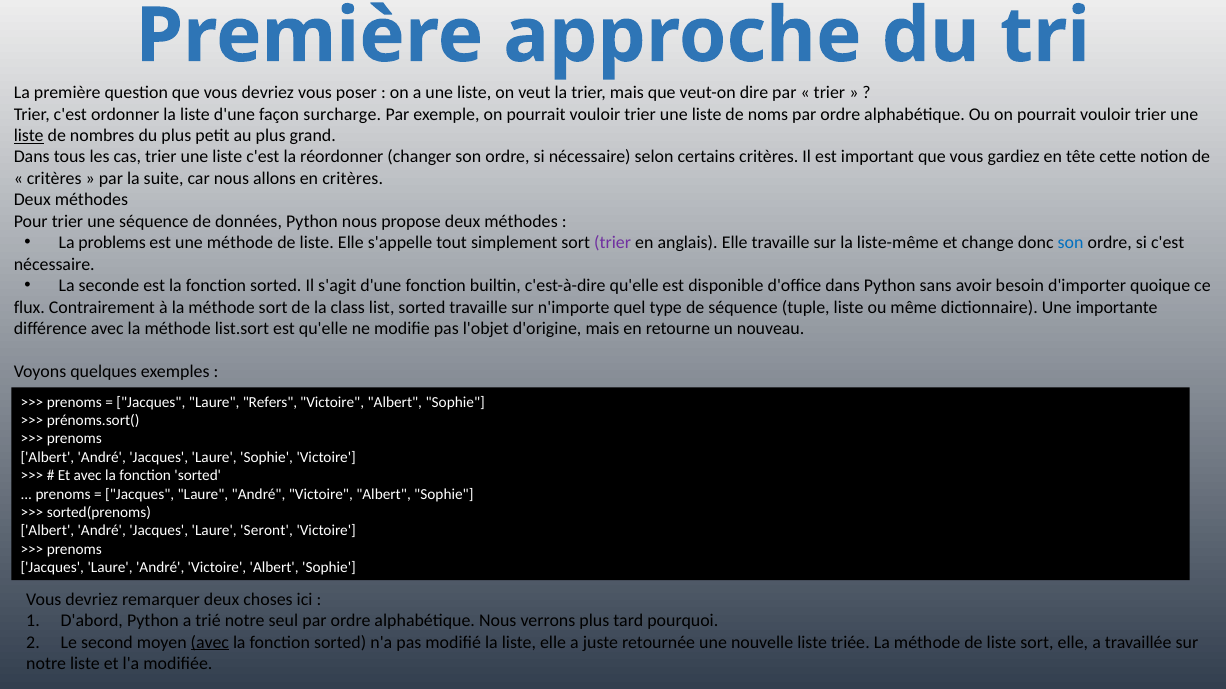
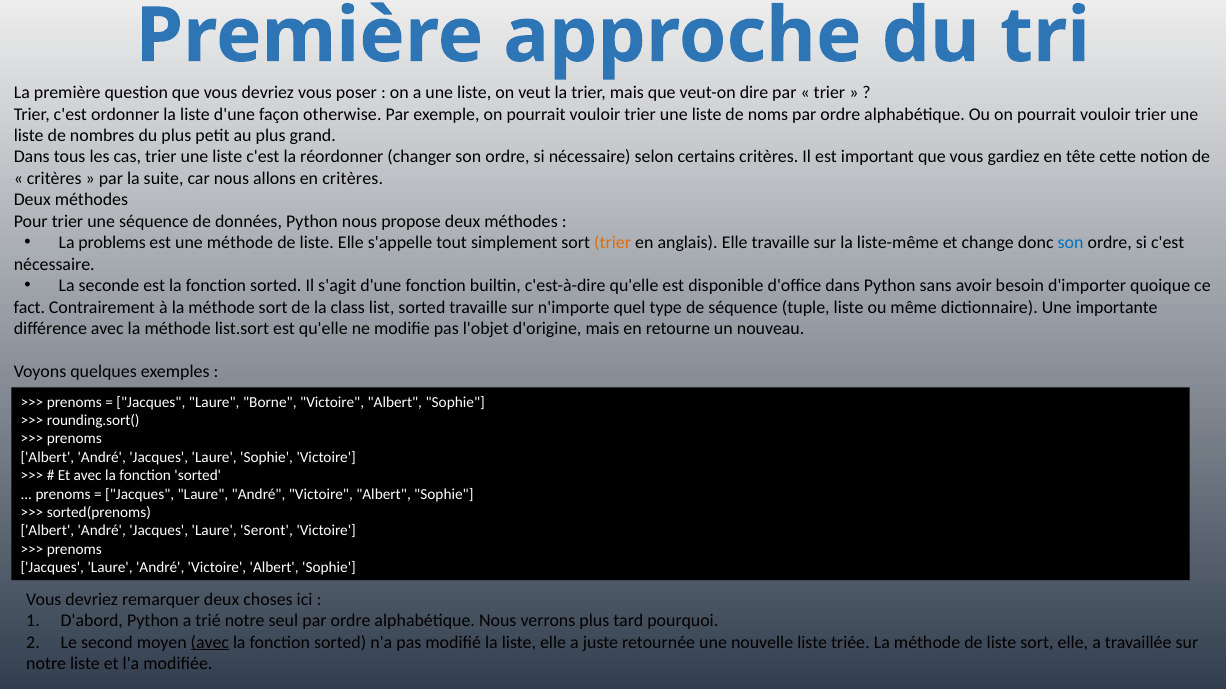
surcharge: surcharge -> otherwise
liste at (29, 136) underline: present -> none
trier at (613, 243) colour: purple -> orange
flux: flux -> fact
Refers: Refers -> Borne
prénoms.sort(: prénoms.sort( -> rounding.sort(
